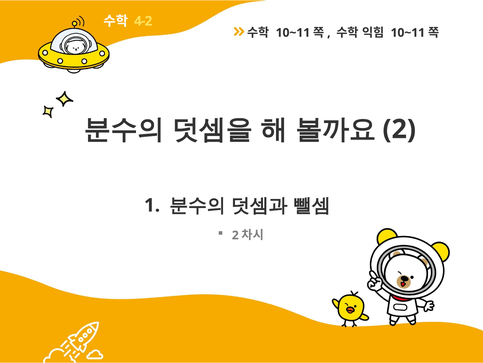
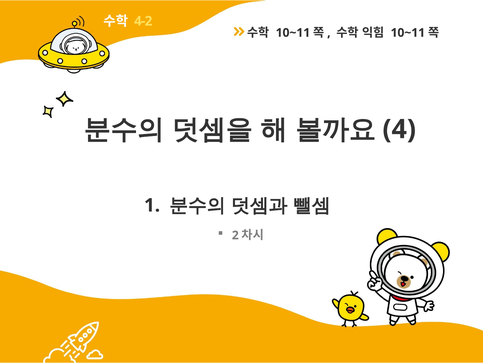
2 at (399, 129): 2 -> 4
